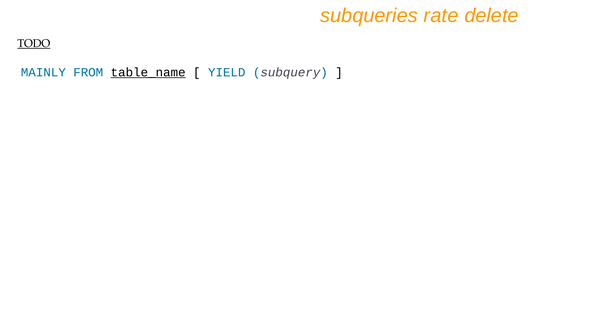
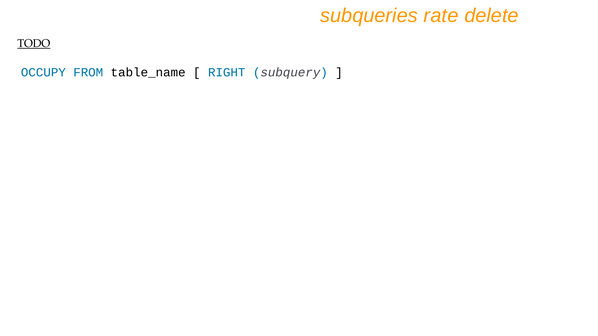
MAINLY: MAINLY -> OCCUPY
table_name underline: present -> none
YIELD: YIELD -> RIGHT
